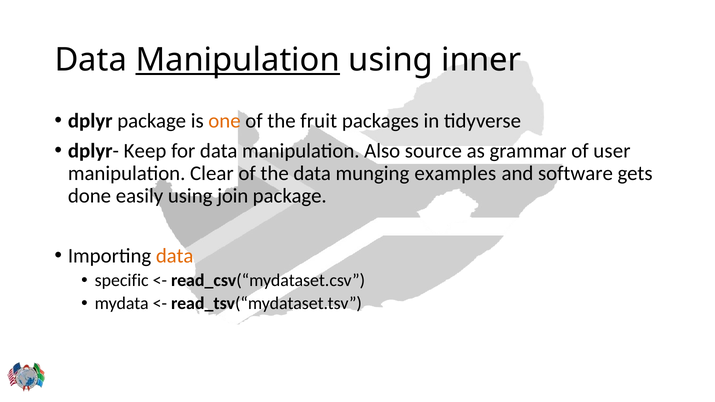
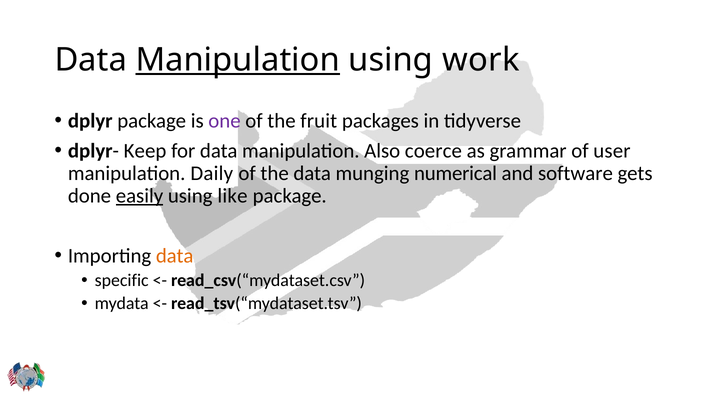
inner: inner -> work
one colour: orange -> purple
source: source -> coerce
Clear: Clear -> Daily
examples: examples -> numerical
easily underline: none -> present
join: join -> like
